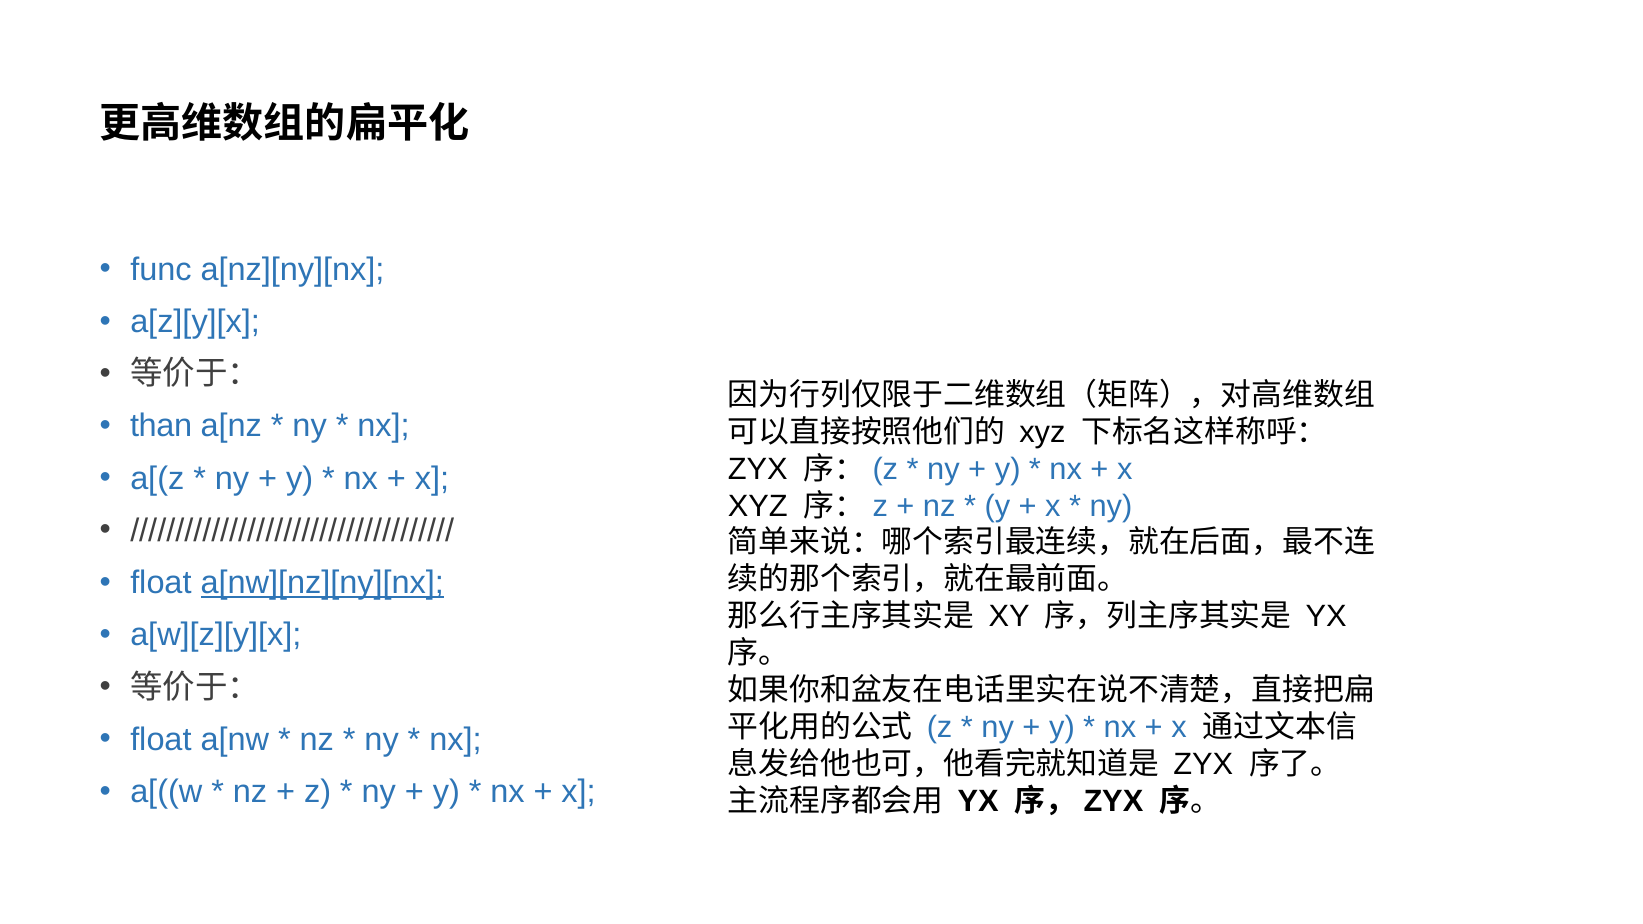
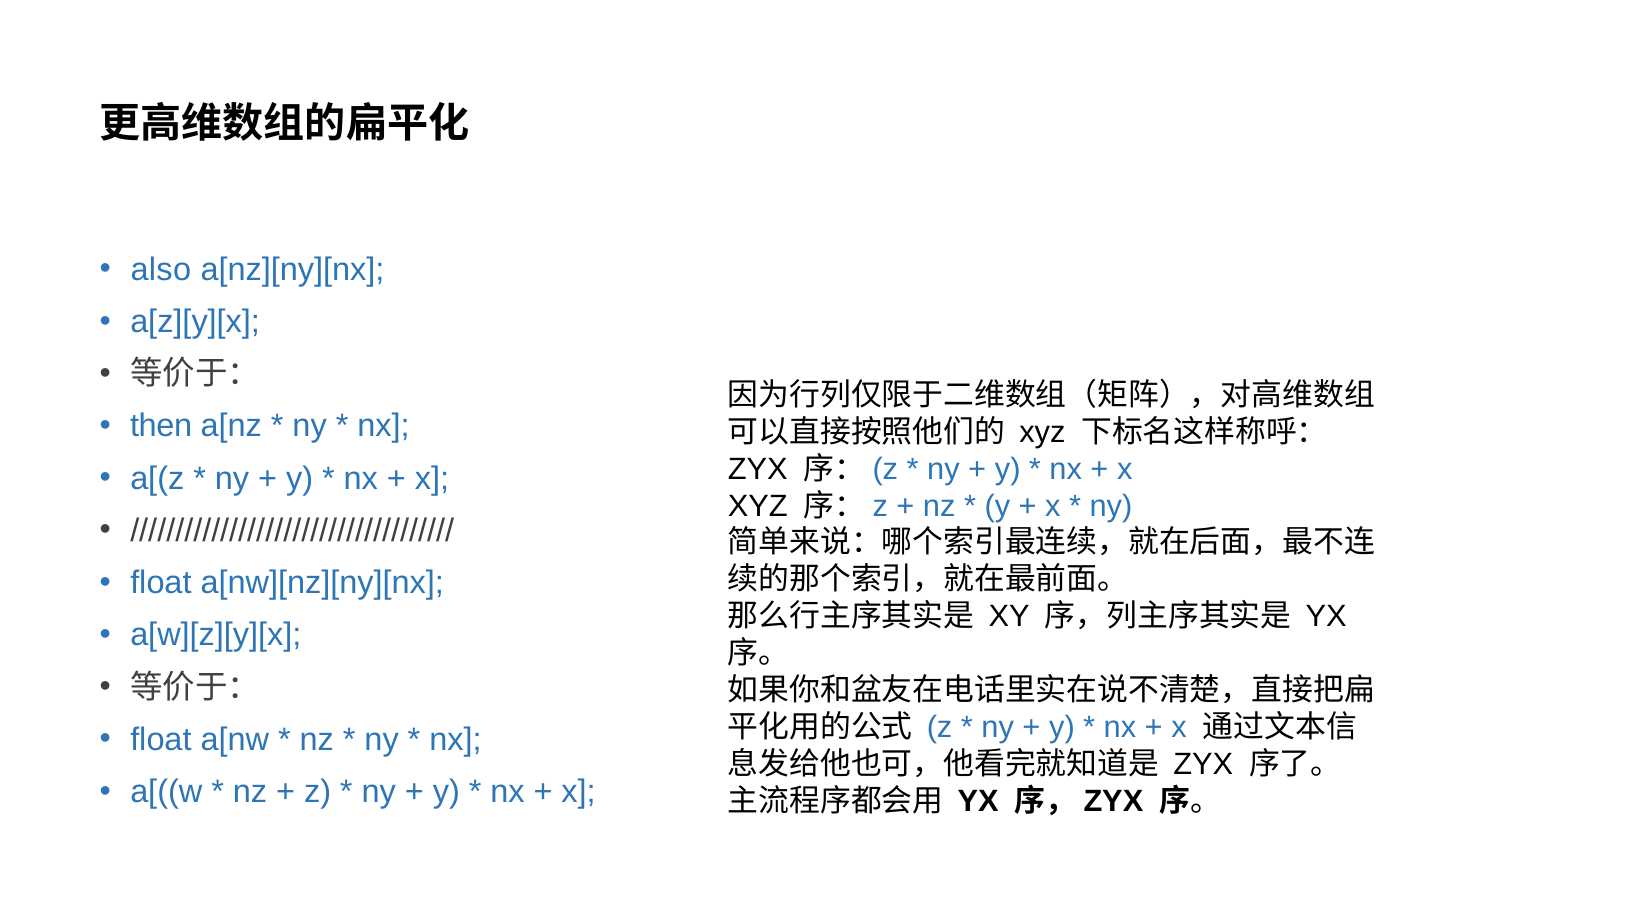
func: func -> also
than: than -> then
a[nw][nz][ny][nx underline: present -> none
